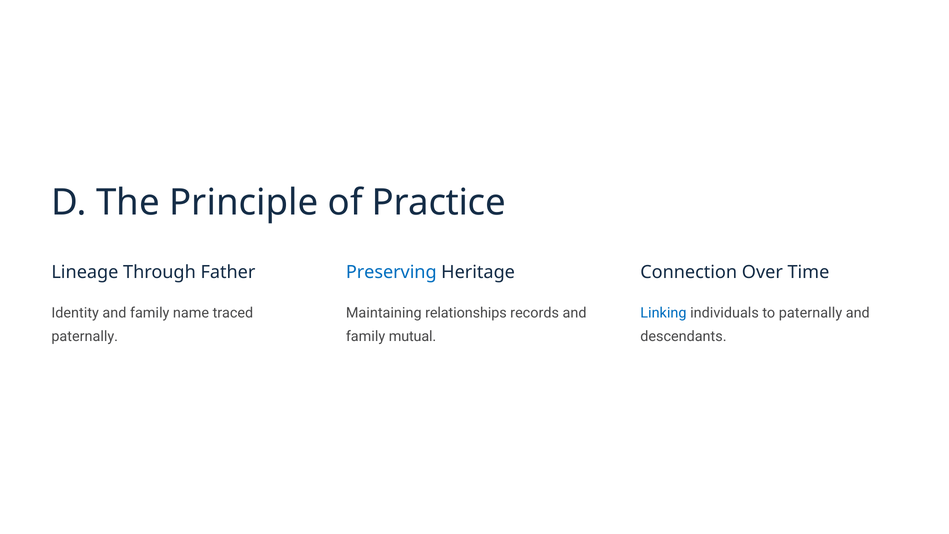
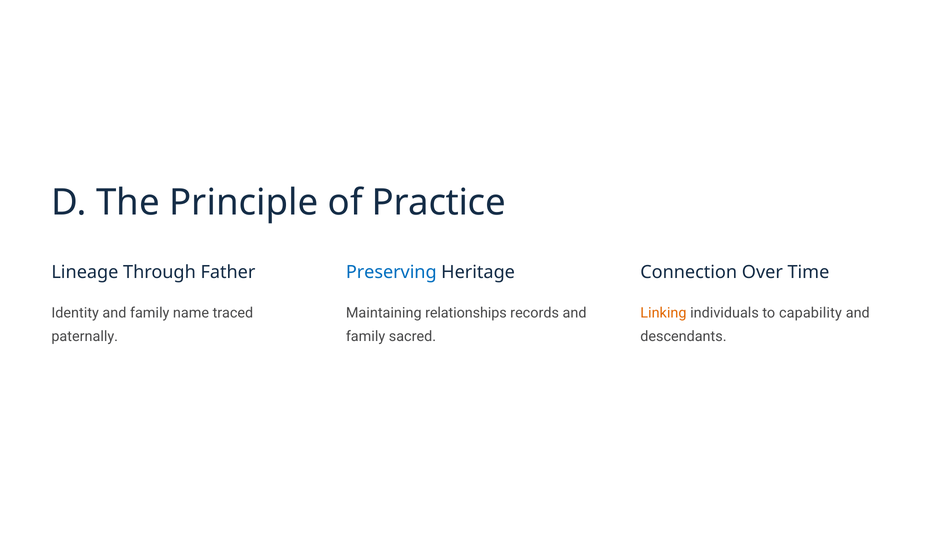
Linking colour: blue -> orange
to paternally: paternally -> capability
mutual: mutual -> sacred
